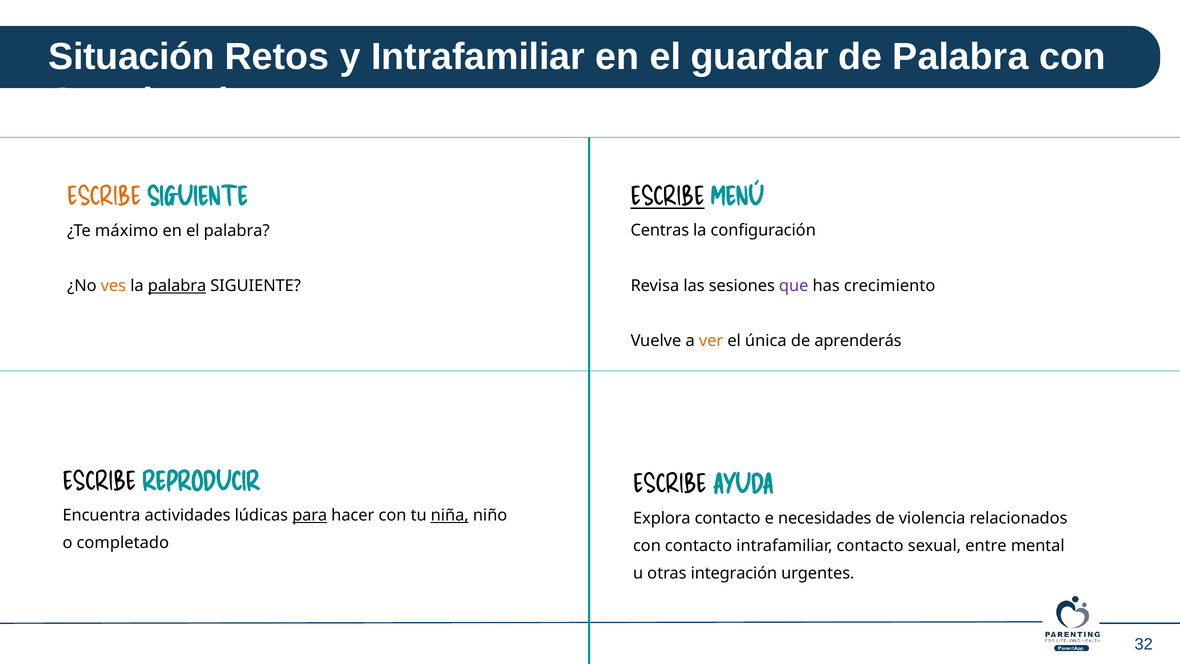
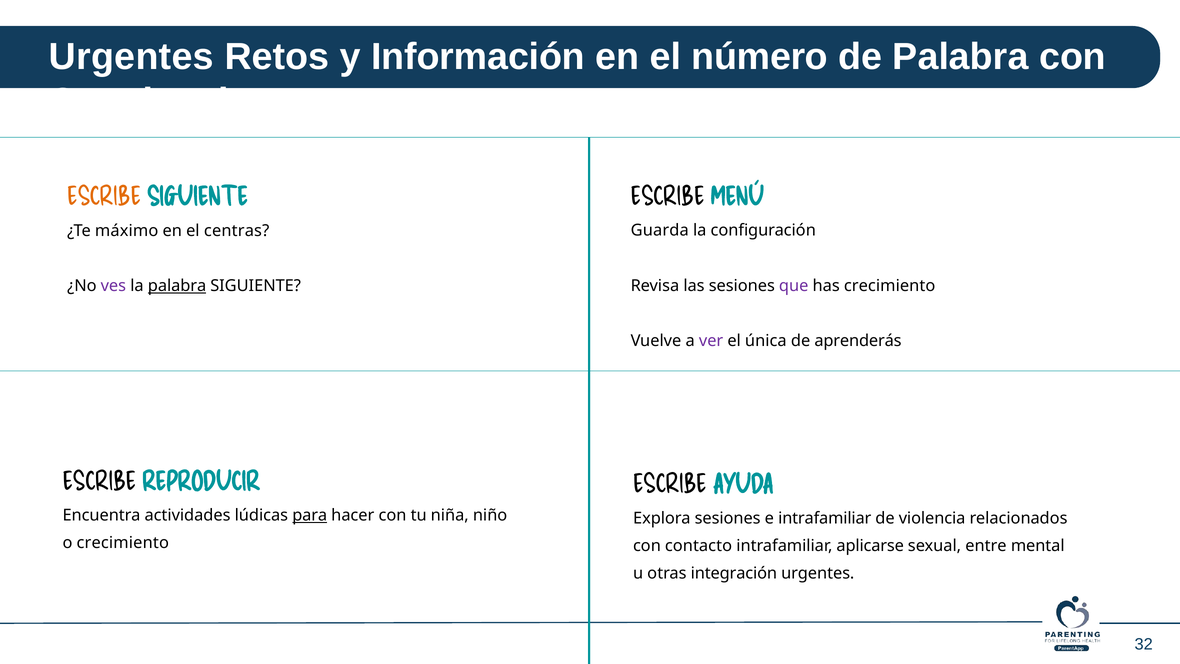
Situación at (132, 57): Situación -> Urgentes
y Intrafamiliar: Intrafamiliar -> Información
guardar: guardar -> número
ESCRIBE at (668, 197) underline: present -> none
el palabra: palabra -> centras
Centras: Centras -> Guarda
ves colour: orange -> purple
ver colour: orange -> purple
niña underline: present -> none
Explora contacto: contacto -> sesiones
e necesidades: necesidades -> intrafamiliar
o completado: completado -> crecimiento
intrafamiliar contacto: contacto -> aplicarse
